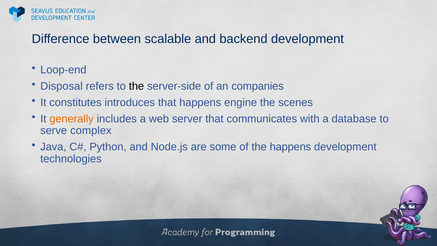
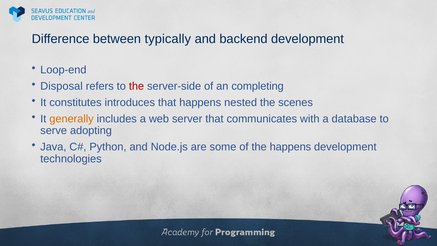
scalable: scalable -> typically
the at (136, 86) colour: black -> red
companies: companies -> completing
engine: engine -> nested
complex: complex -> adopting
